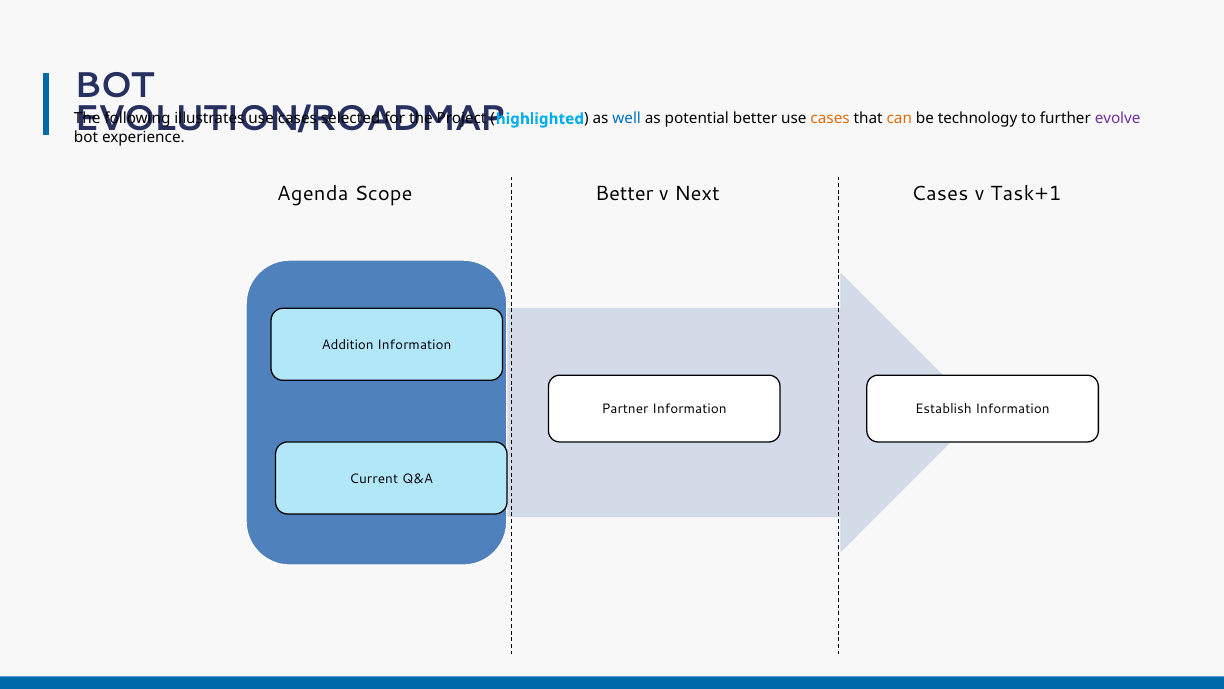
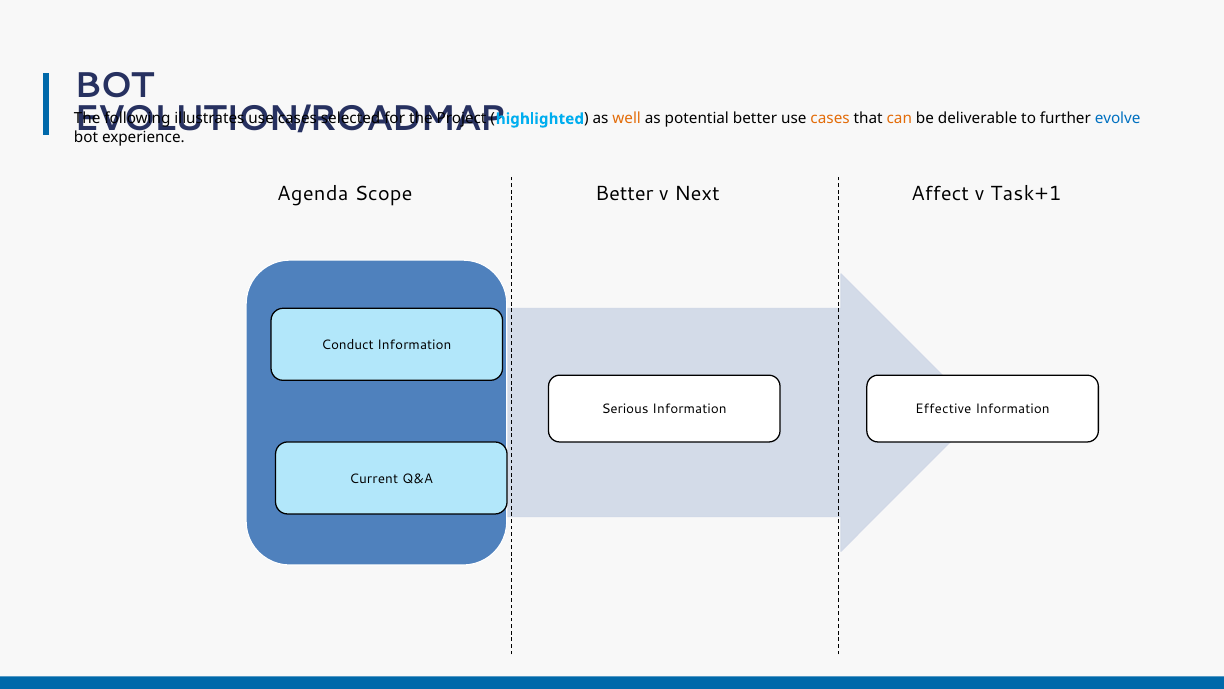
well colour: blue -> orange
technology: technology -> deliverable
evolve colour: purple -> blue
Next Cases: Cases -> Affect
Addition: Addition -> Conduct
Partner: Partner -> Serious
Establish: Establish -> Effective
